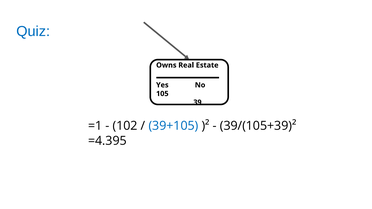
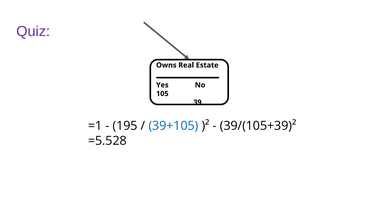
Quiz colour: blue -> purple
102: 102 -> 195
=4.395: =4.395 -> =5.528
